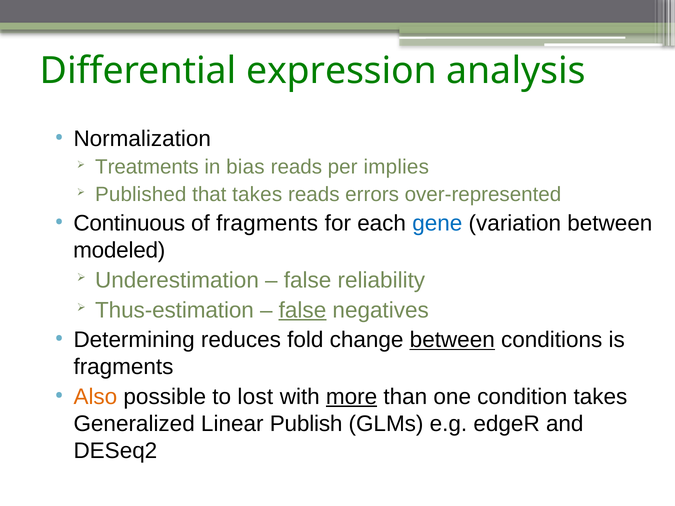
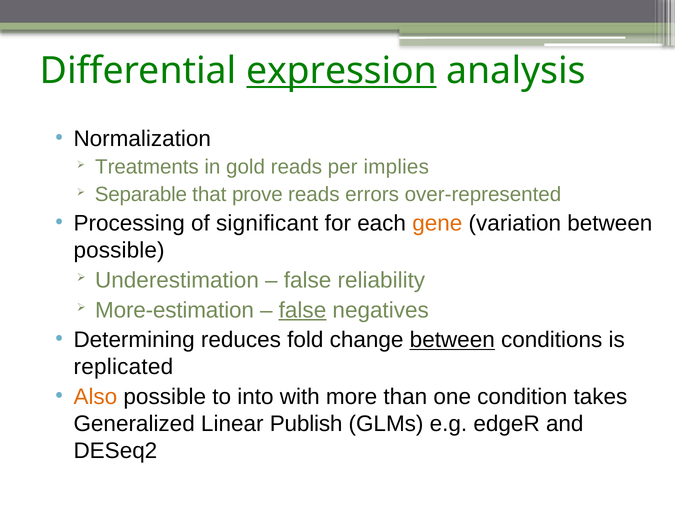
expression underline: none -> present
bias: bias -> gold
Published: Published -> Separable
that takes: takes -> prove
Continuous: Continuous -> Processing
of fragments: fragments -> significant
gene colour: blue -> orange
modeled at (119, 251): modeled -> possible
Thus-estimation: Thus-estimation -> More-estimation
fragments at (123, 367): fragments -> replicated
lost: lost -> into
more underline: present -> none
